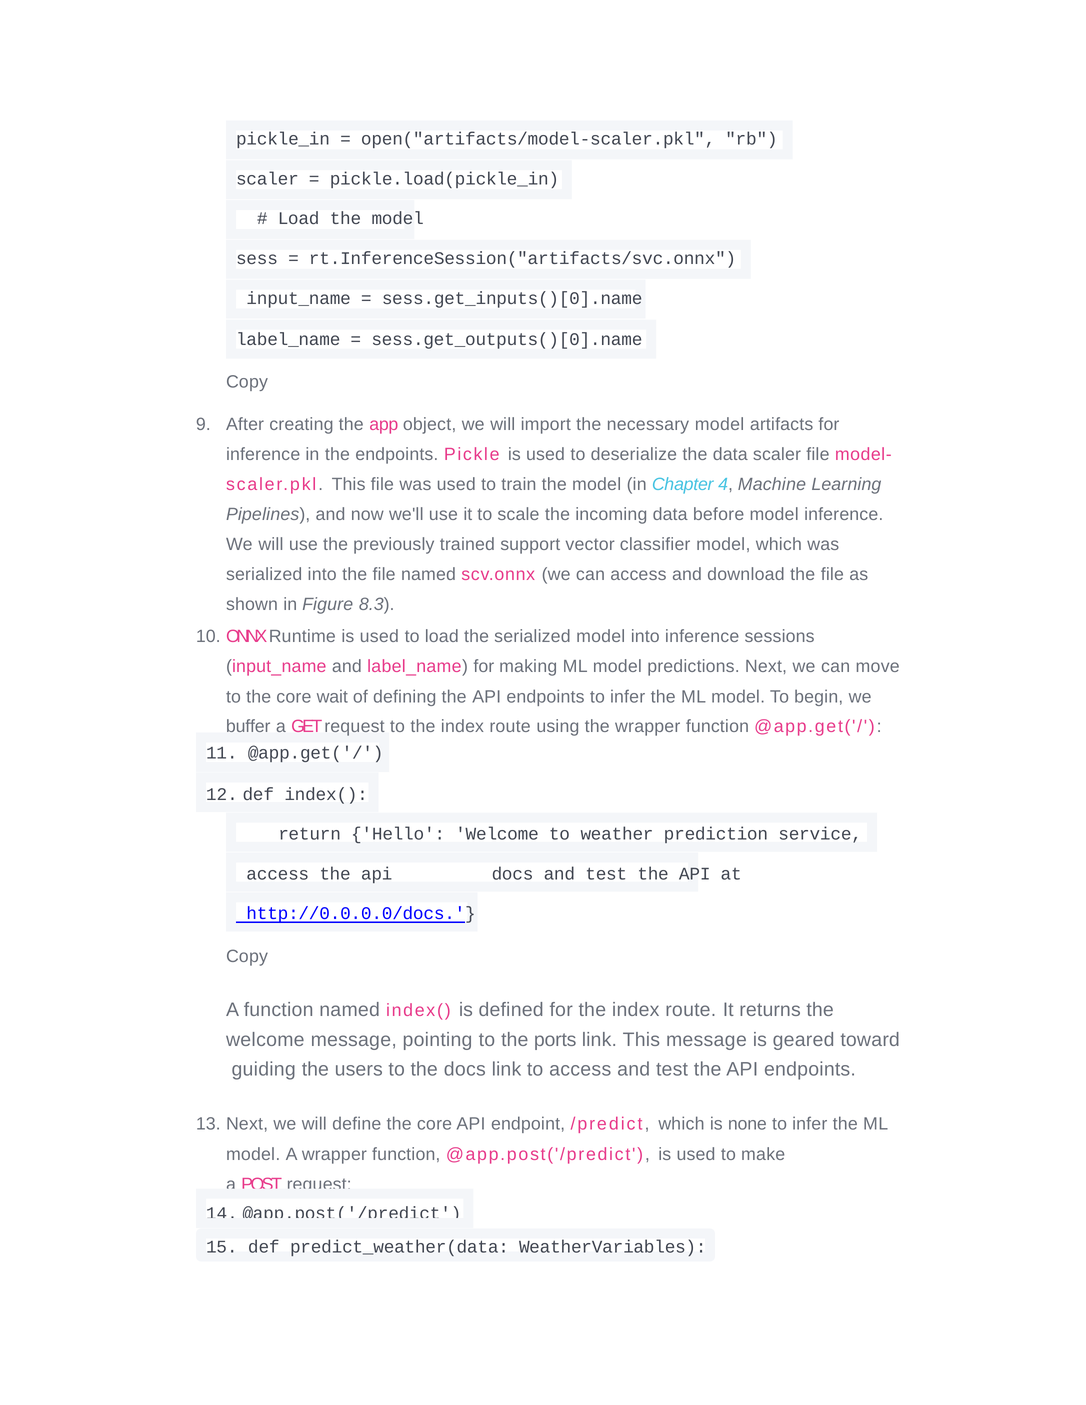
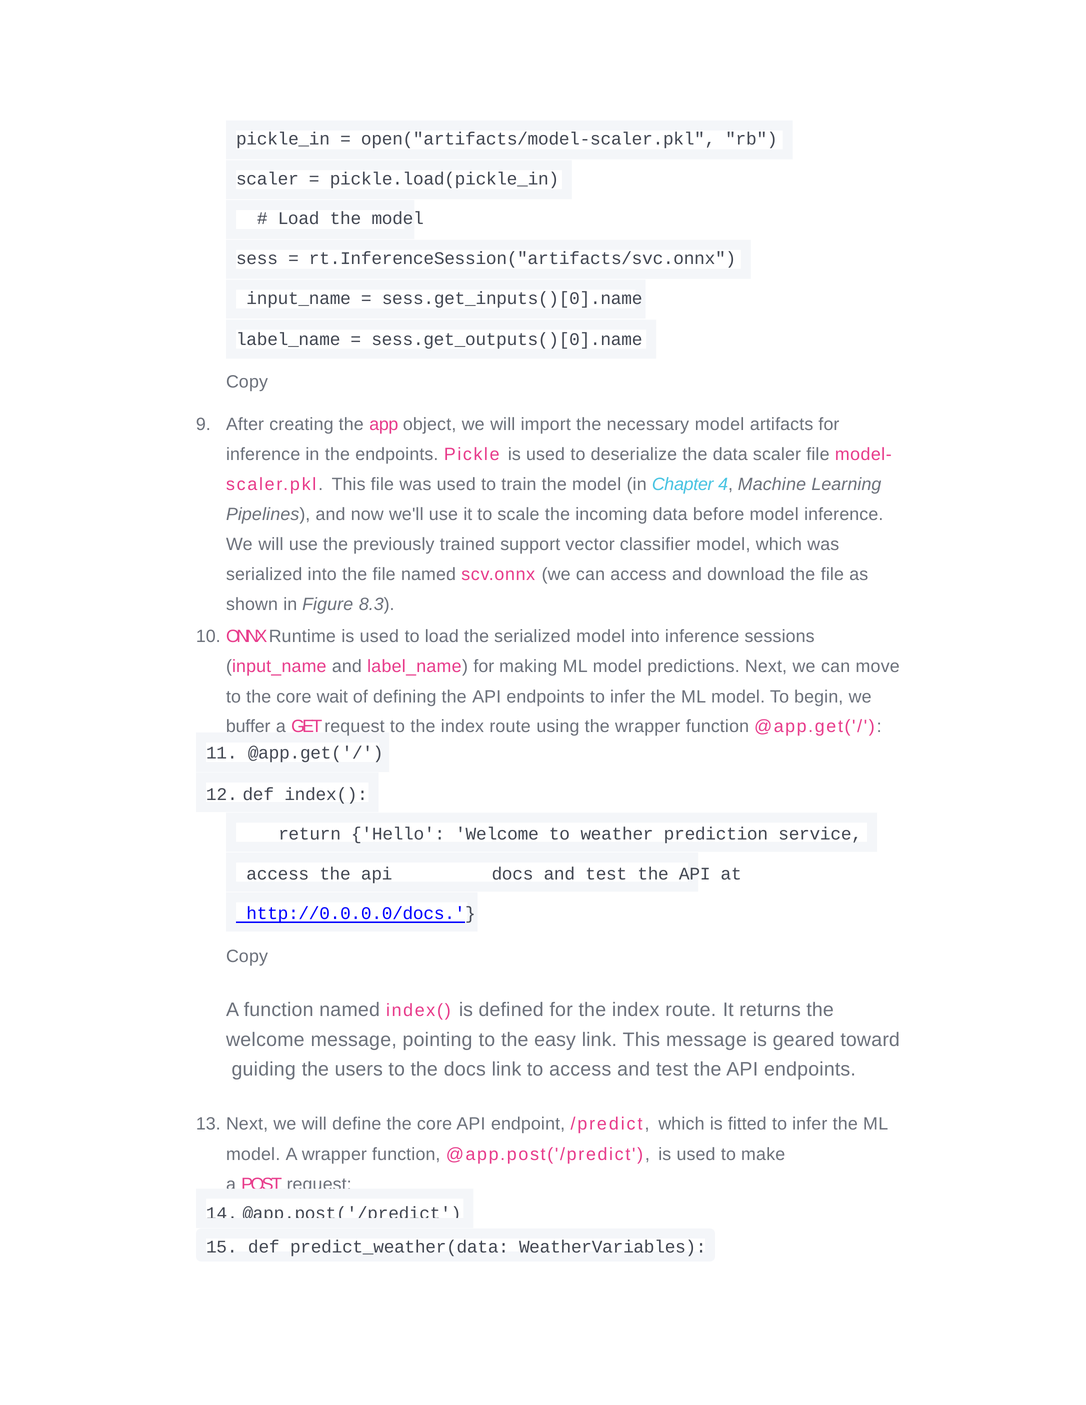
ports: ports -> easy
none: none -> fitted
